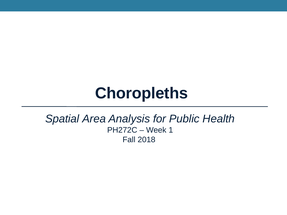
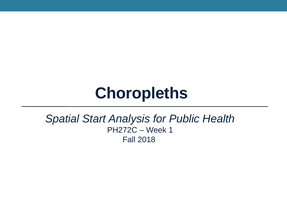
Area: Area -> Start
